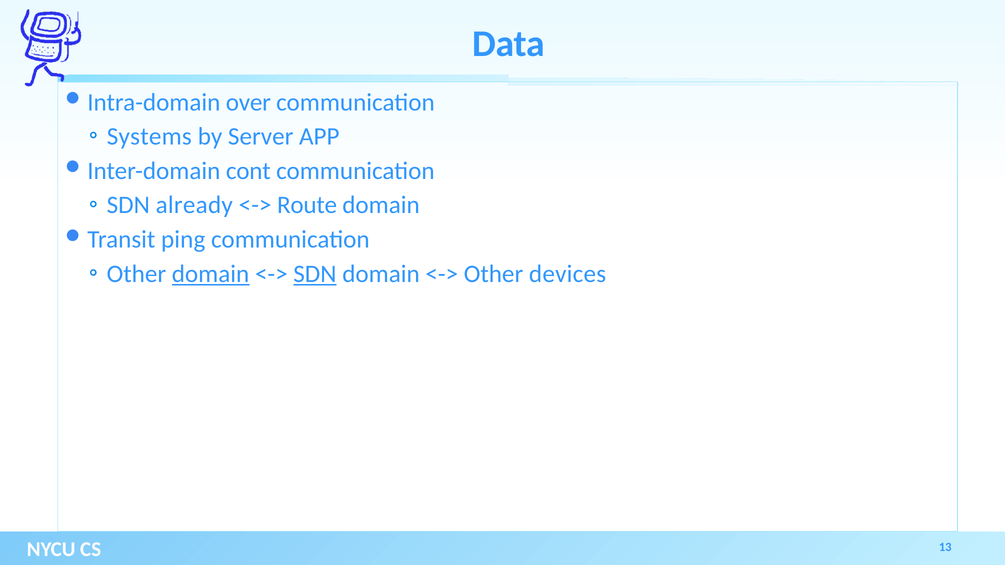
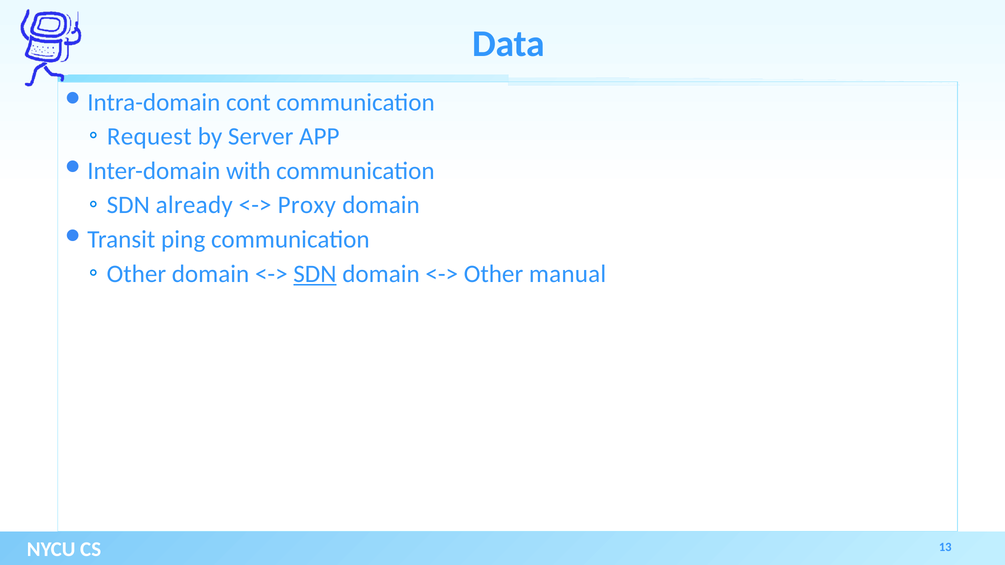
over: over -> cont
Systems: Systems -> Request
cont: cont -> with
Route: Route -> Proxy
domain at (211, 274) underline: present -> none
devices: devices -> manual
